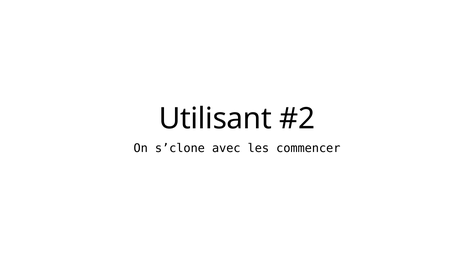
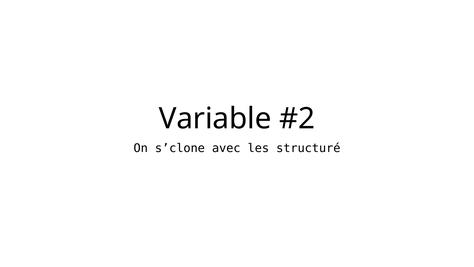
Utilisant: Utilisant -> Variable
commencer: commencer -> structuré
